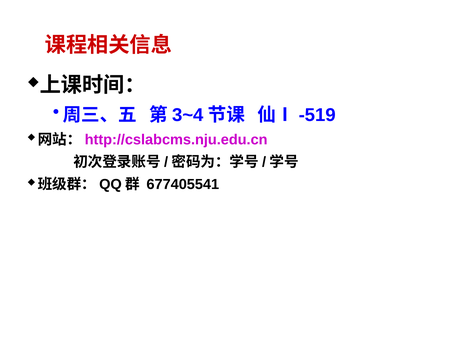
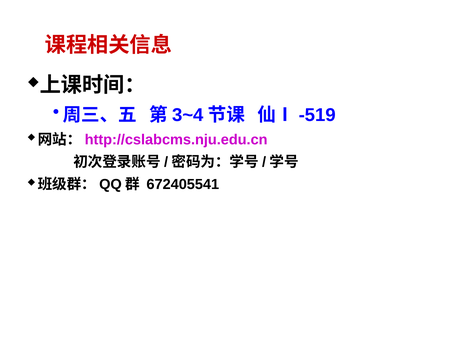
677405541: 677405541 -> 672405541
